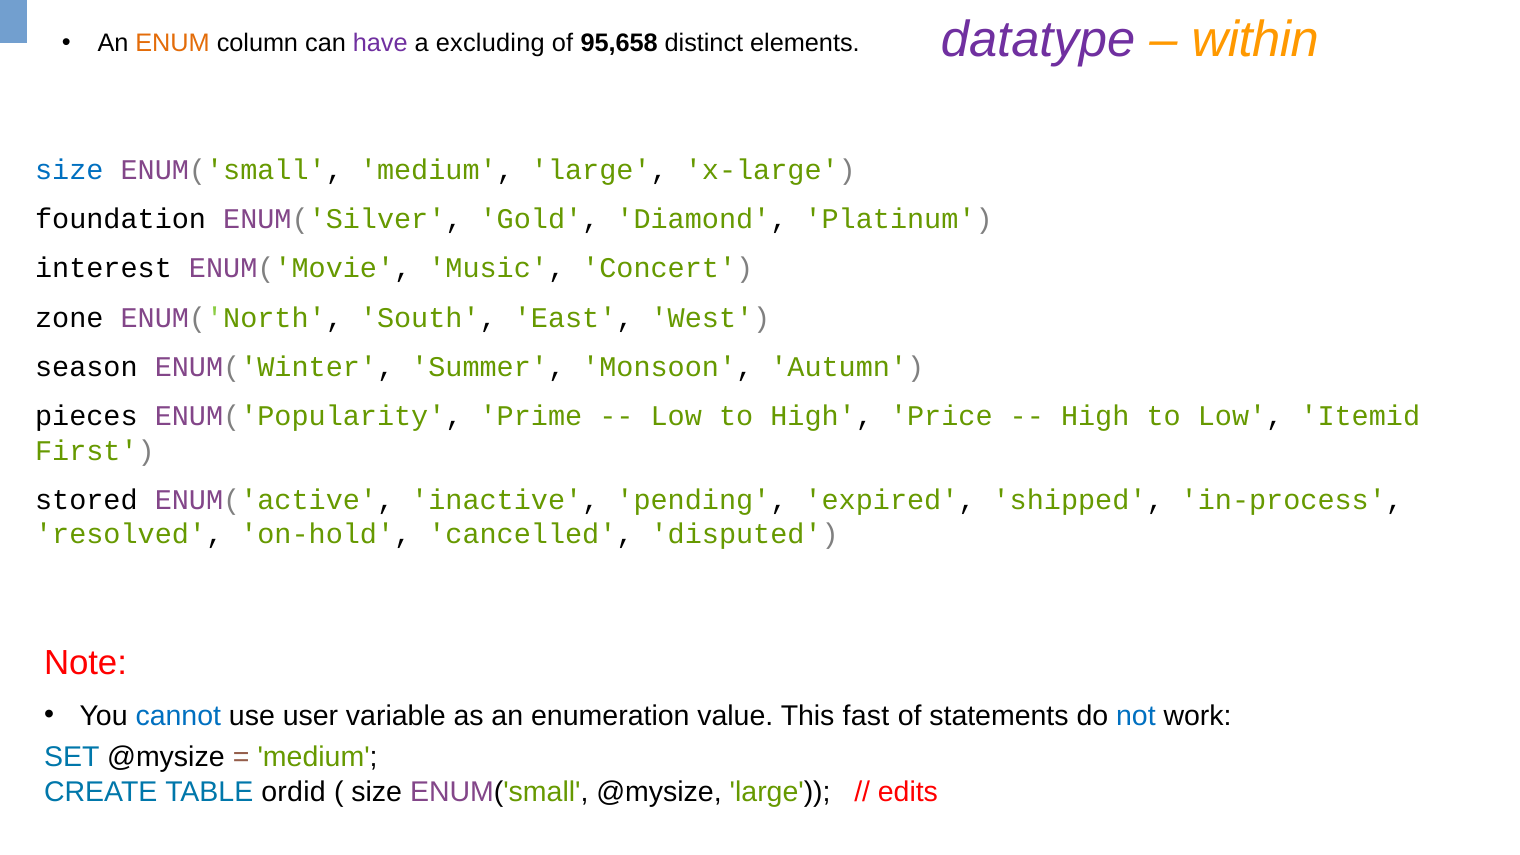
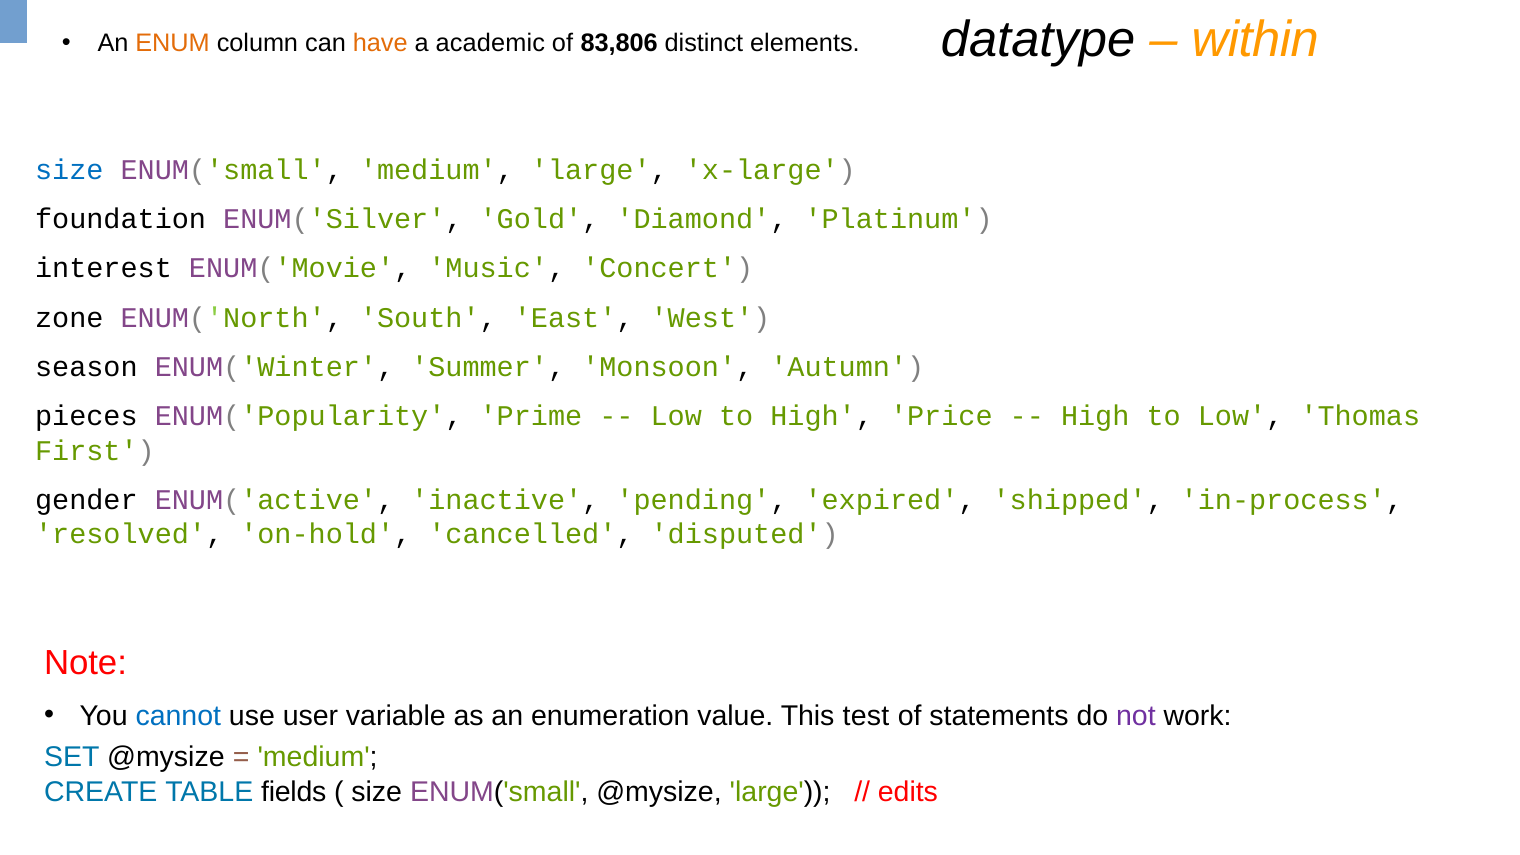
datatype colour: purple -> black
have colour: purple -> orange
excluding: excluding -> academic
95,658: 95,658 -> 83,806
Itemid: Itemid -> Thomas
stored: stored -> gender
fast: fast -> test
not colour: blue -> purple
ordid: ordid -> fields
